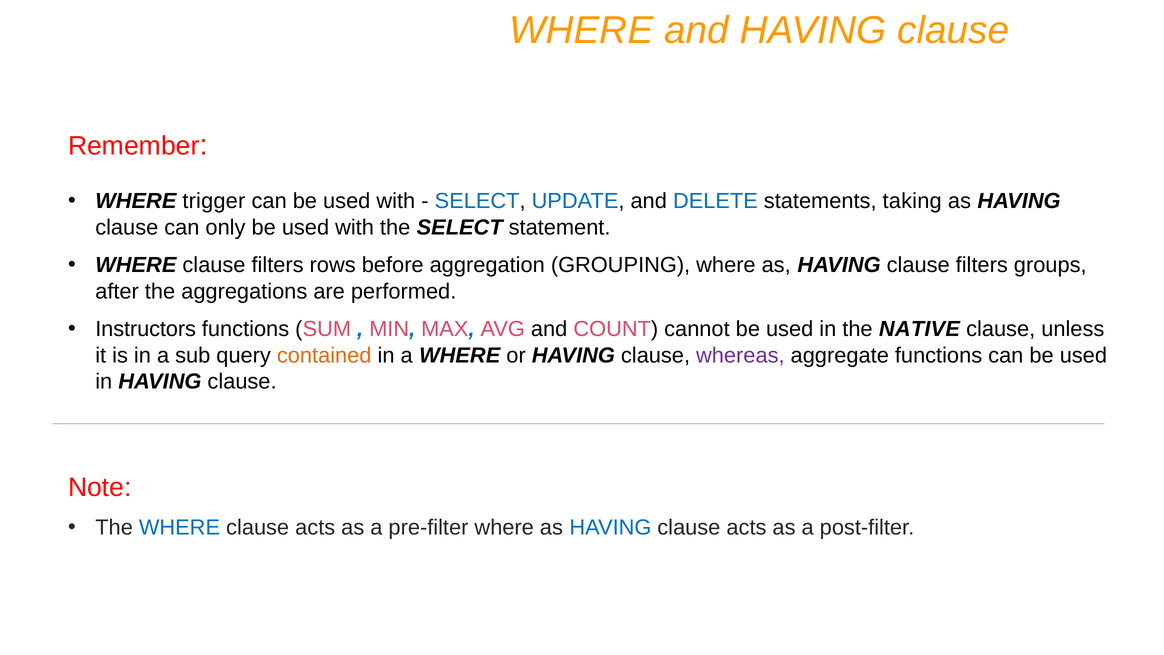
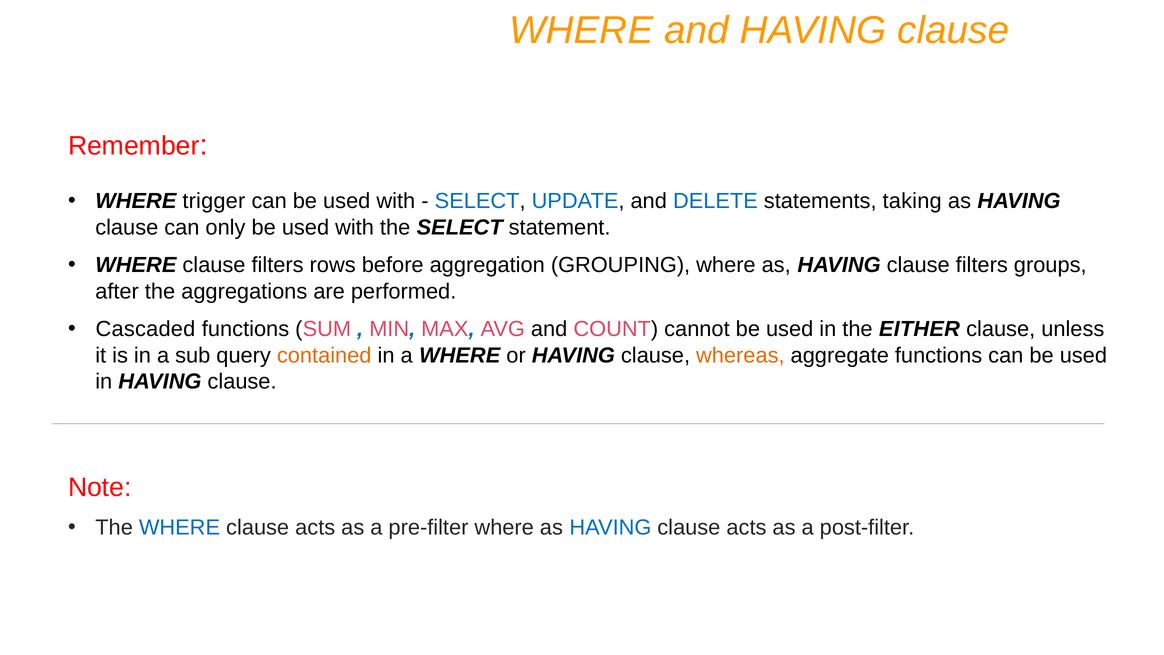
Instructors: Instructors -> Cascaded
NATIVE: NATIVE -> EITHER
whereas colour: purple -> orange
